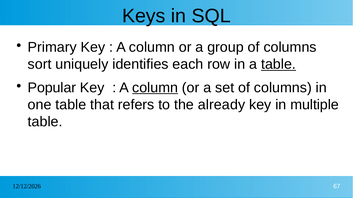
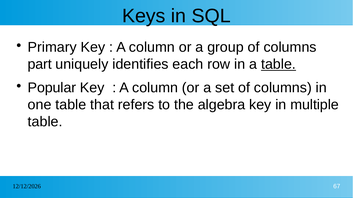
sort: sort -> part
column at (155, 88) underline: present -> none
already: already -> algebra
